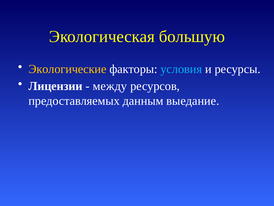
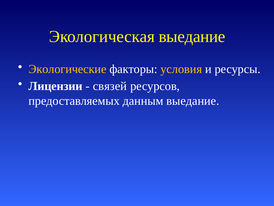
Экологическая большую: большую -> выедание
условия colour: light blue -> yellow
между: между -> связей
